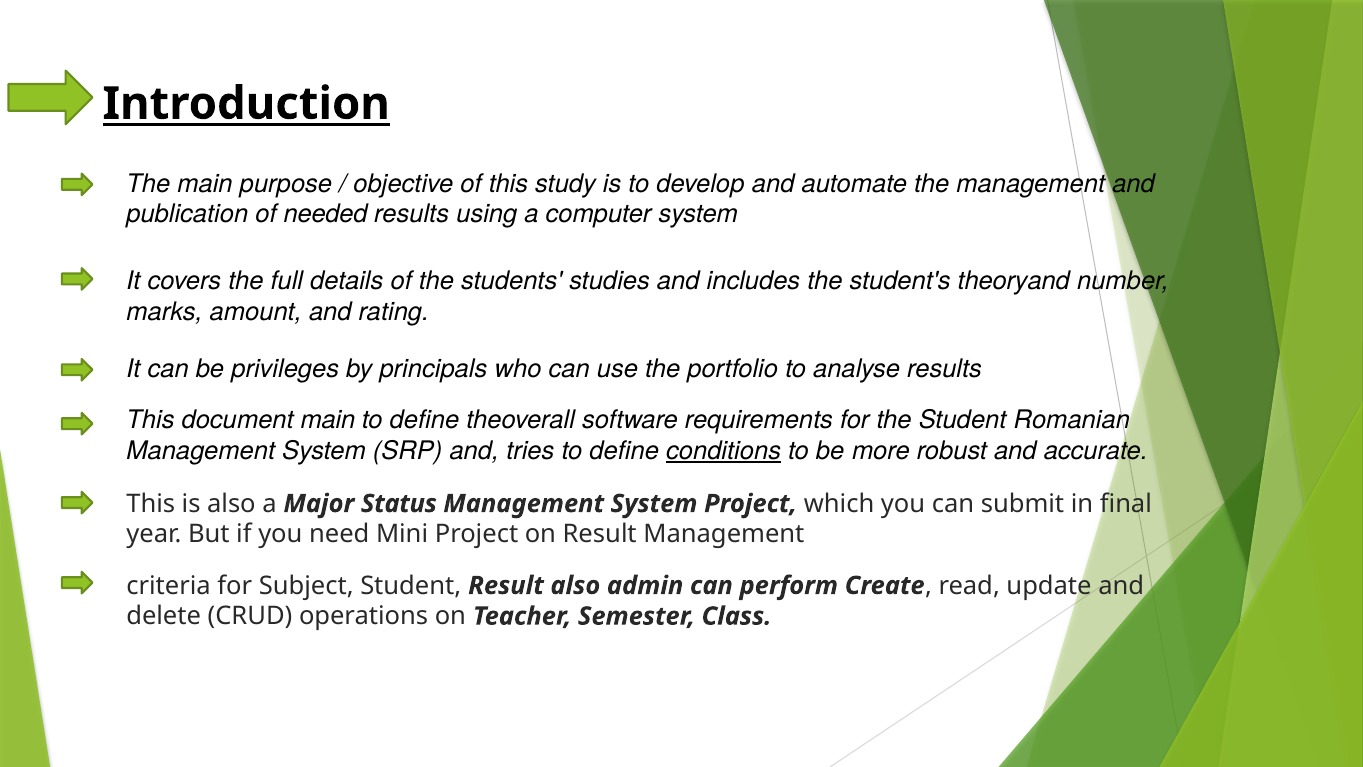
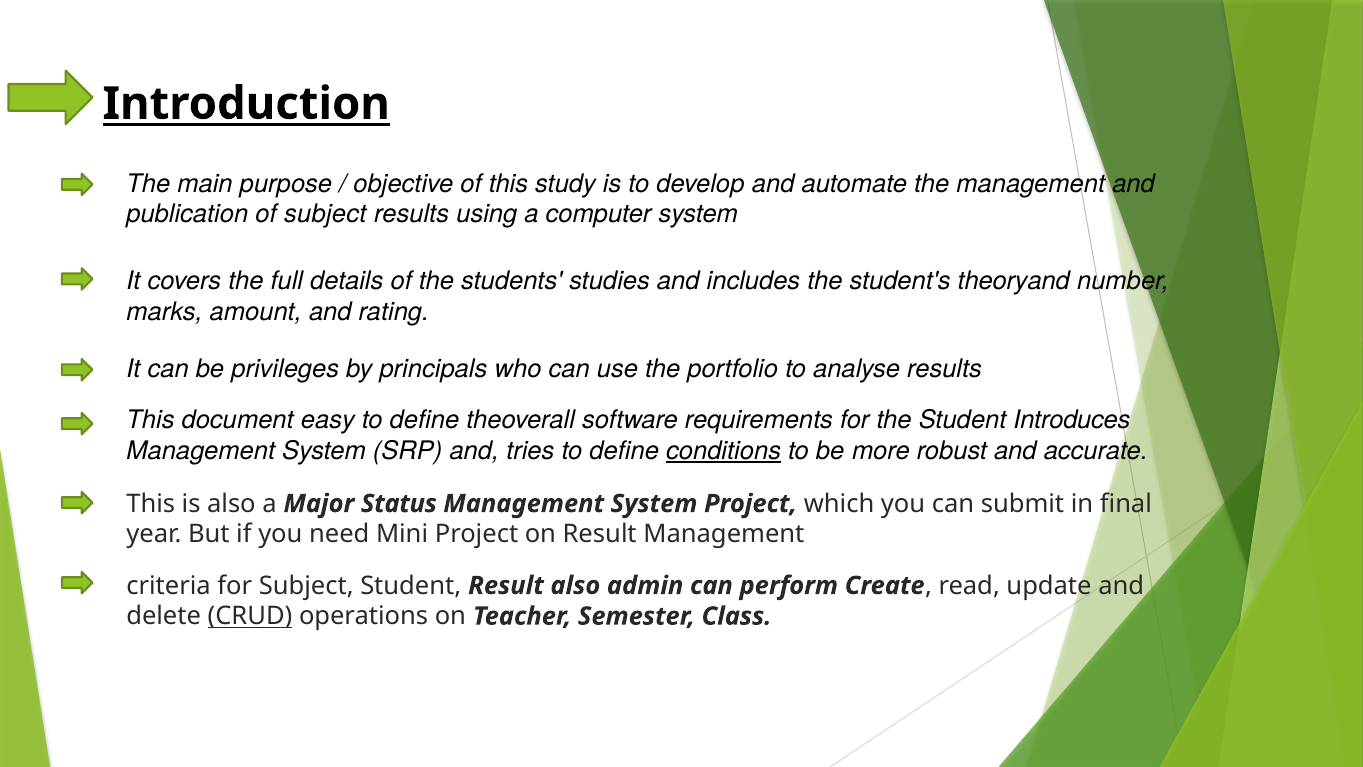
of needed: needed -> subject
document main: main -> easy
Romanian: Romanian -> Introduces
CRUD underline: none -> present
